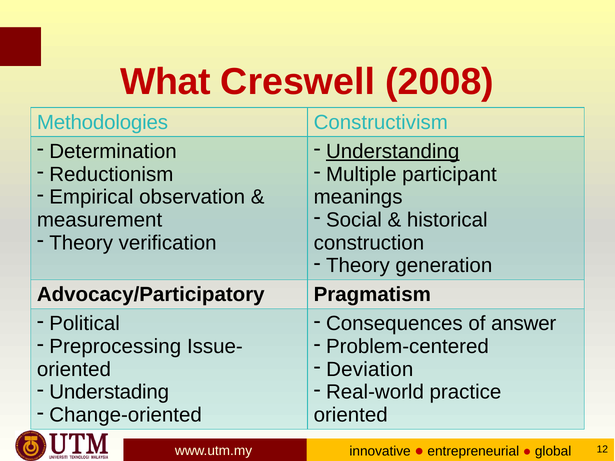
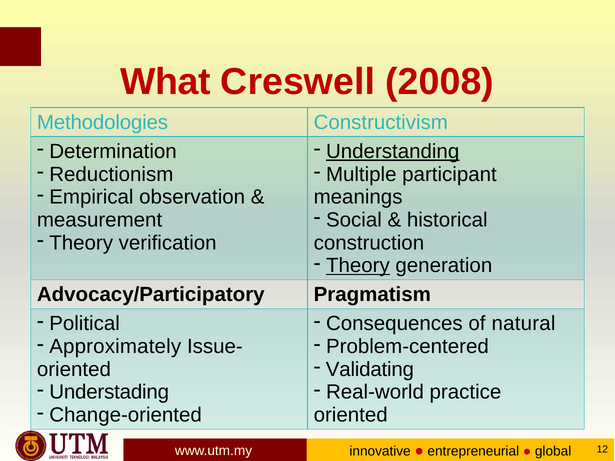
Theory at (358, 266) underline: none -> present
answer: answer -> natural
Preprocessing: Preprocessing -> Approximately
Deviation: Deviation -> Validating
